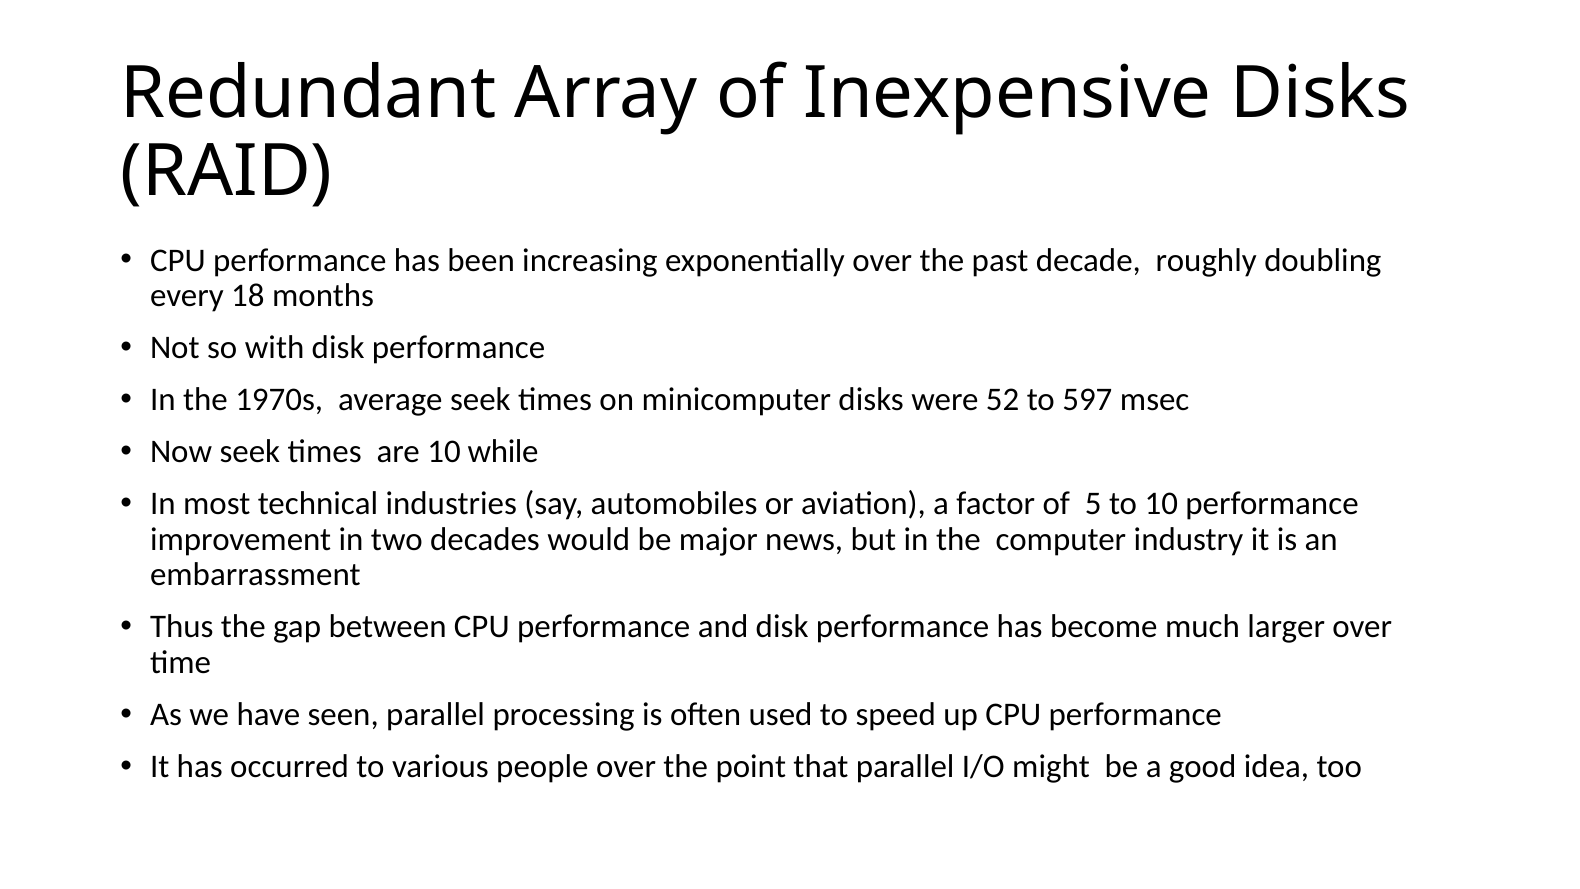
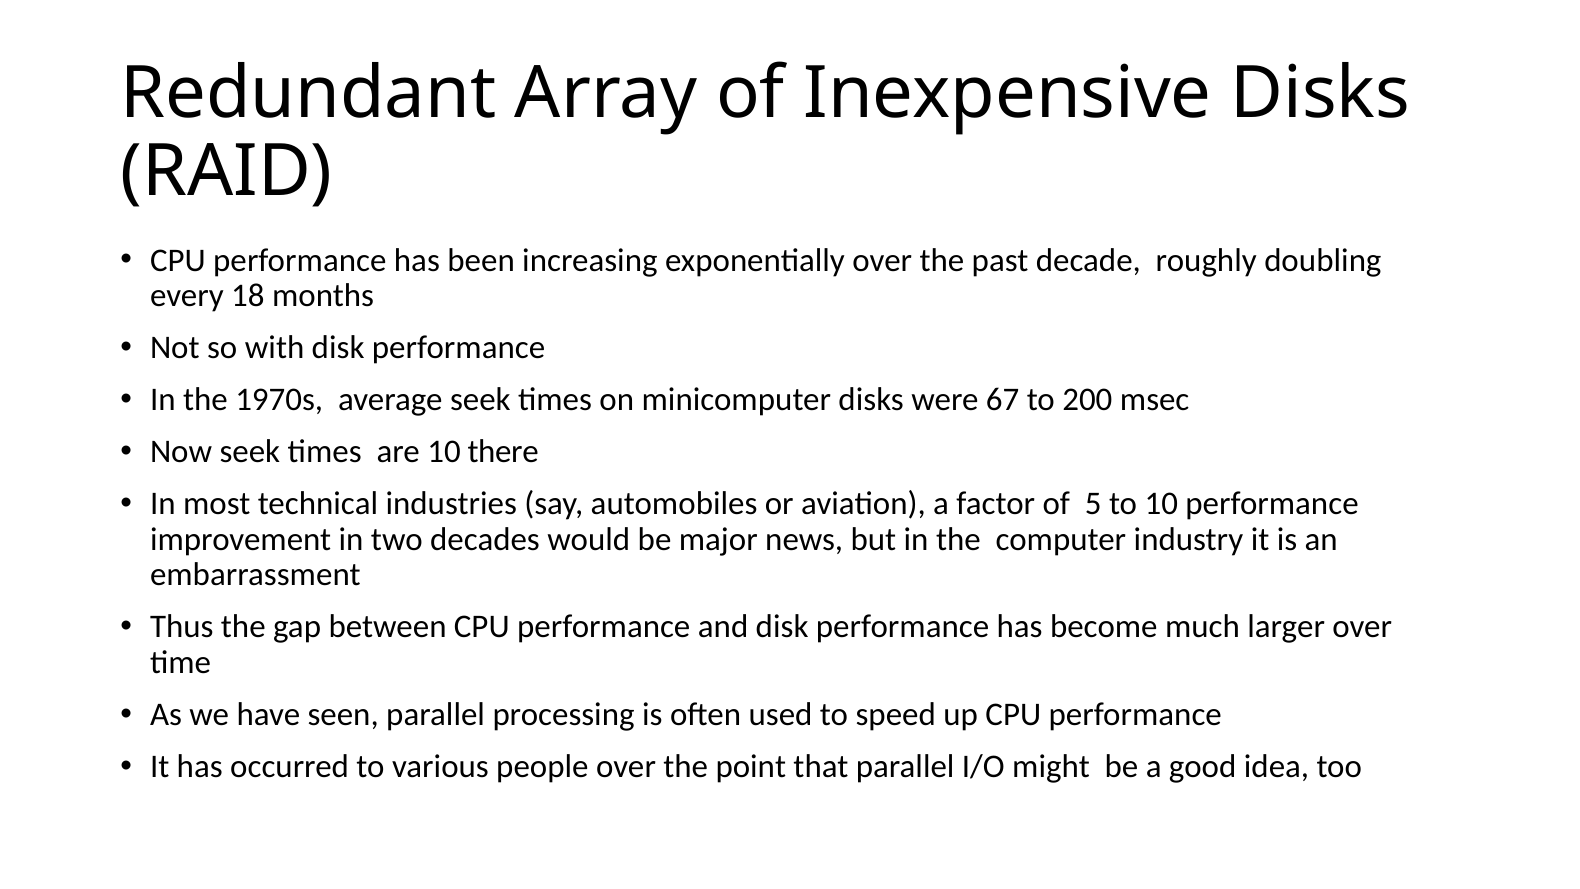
52: 52 -> 67
597: 597 -> 200
while: while -> there
